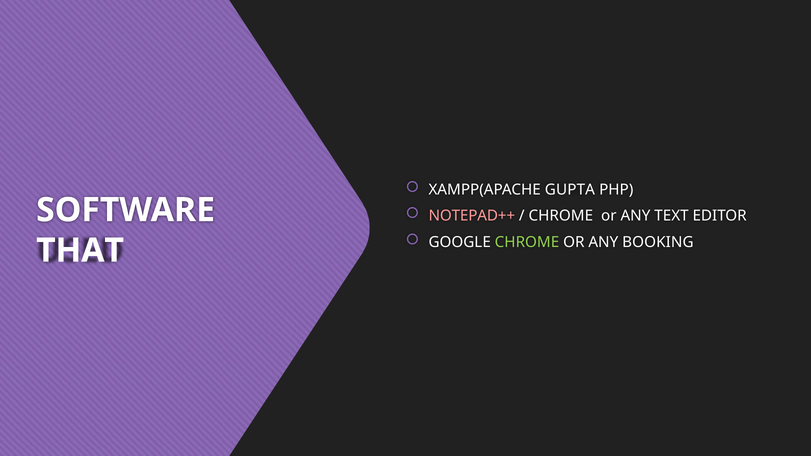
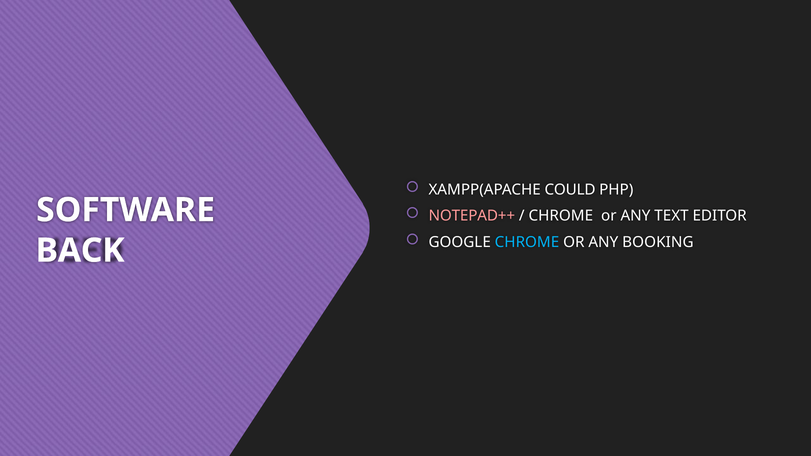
GUPTA: GUPTA -> COULD
CHROME at (527, 242) colour: light green -> light blue
THAT: THAT -> BACK
